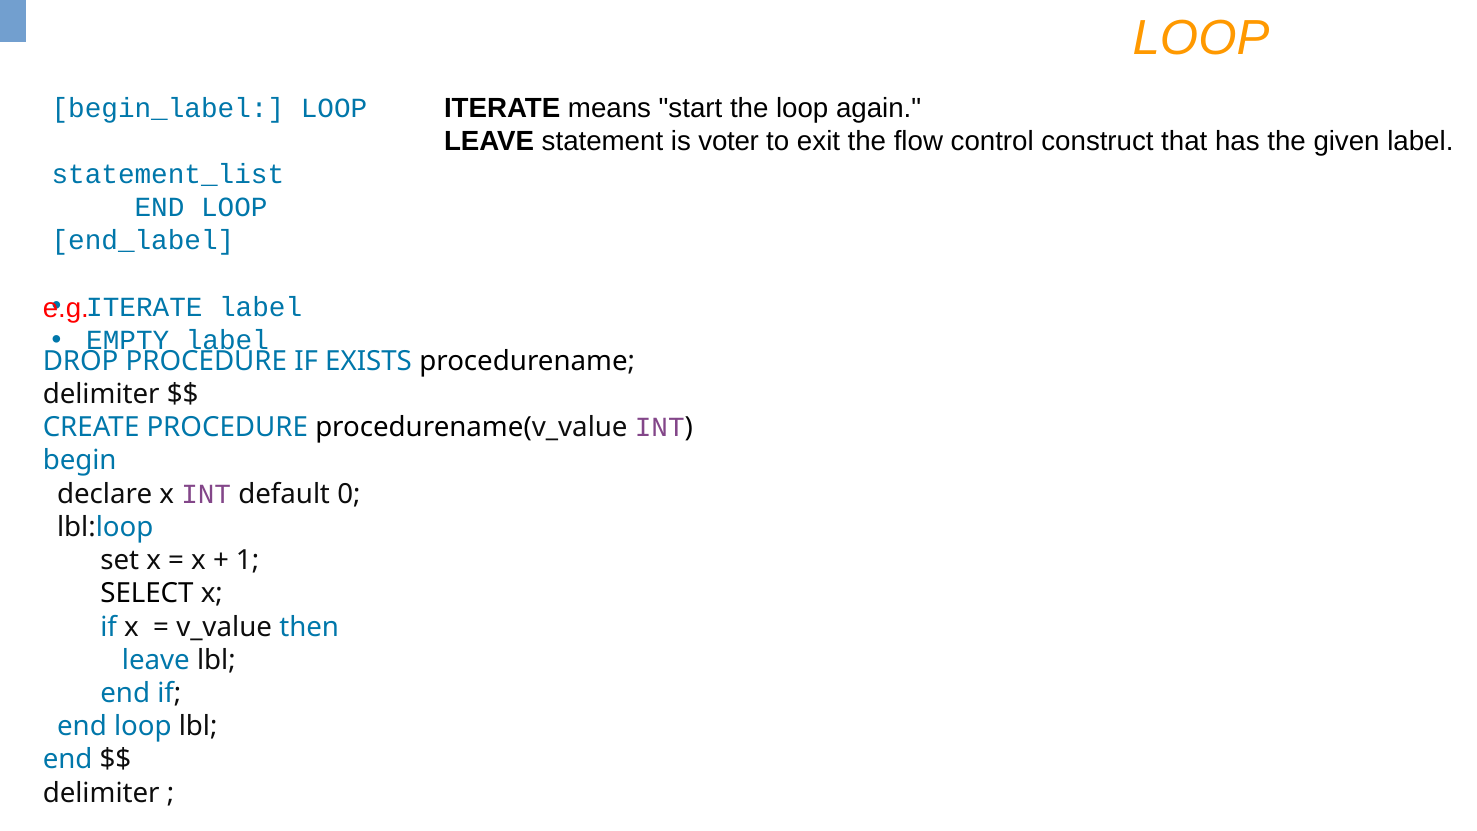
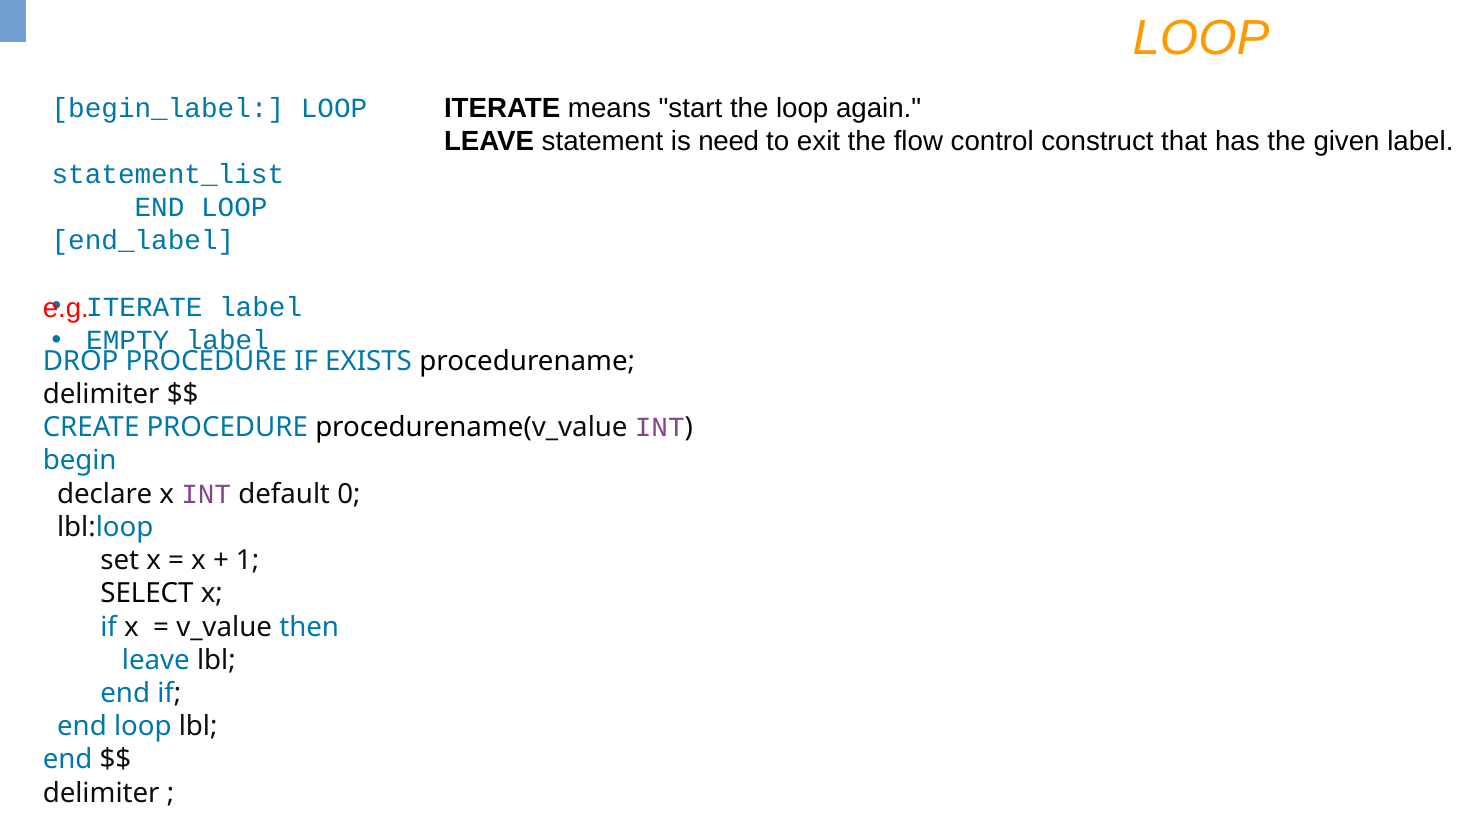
voter: voter -> need
